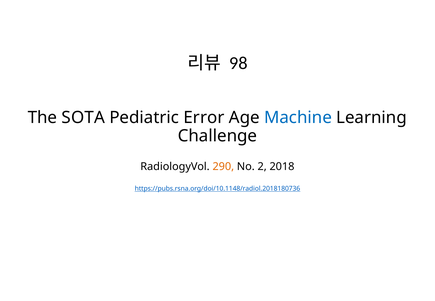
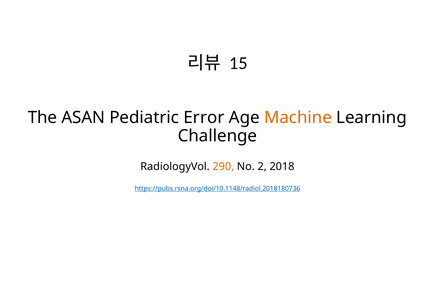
98: 98 -> 15
SOTA: SOTA -> ASAN
Machine colour: blue -> orange
